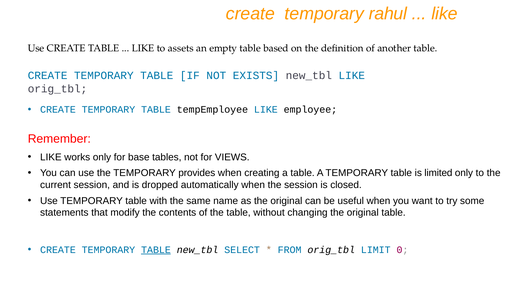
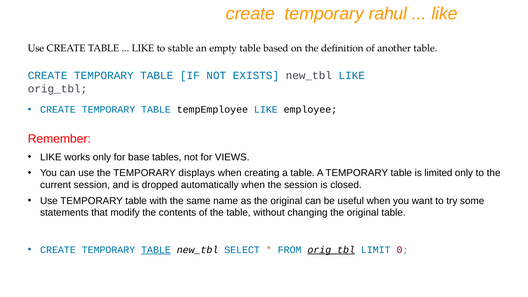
assets: assets -> stable
provides: provides -> displays
orig_tbl at (331, 250) underline: none -> present
